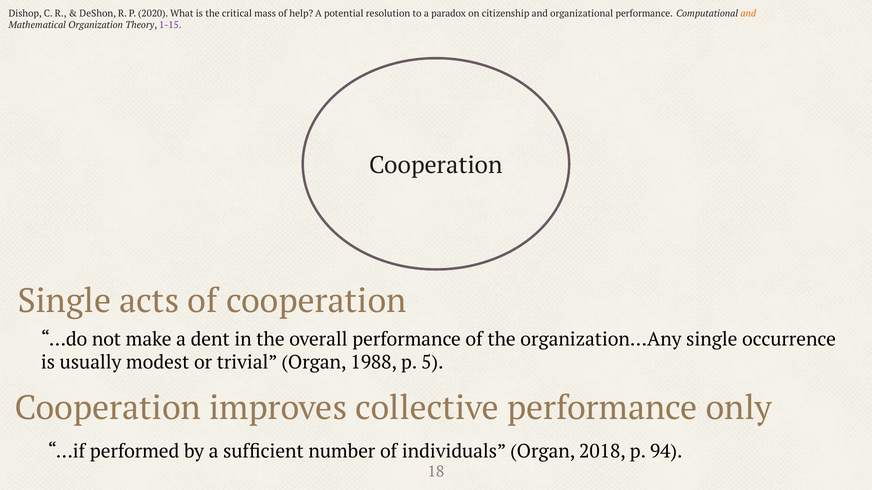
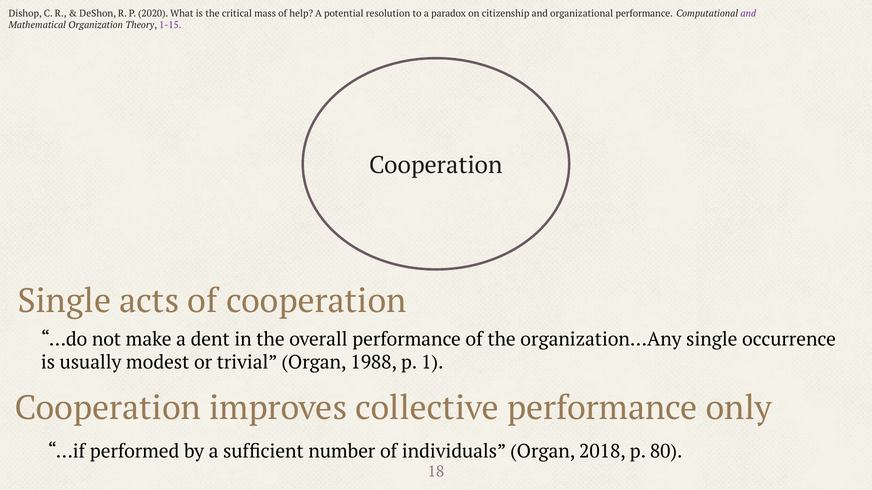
and at (748, 13) colour: orange -> purple
5: 5 -> 1
94: 94 -> 80
